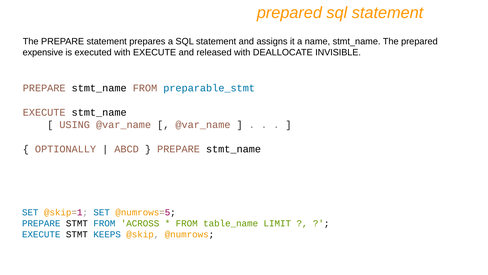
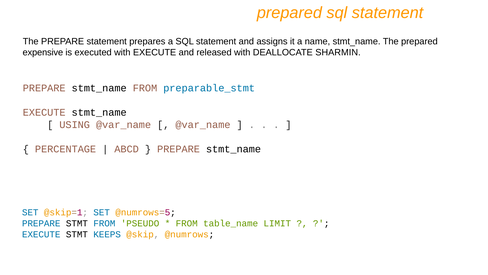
INVISIBLE: INVISIBLE -> SHARMIN
OPTIONALLY: OPTIONALLY -> PERCENTAGE
ACROSS: ACROSS -> PSEUDO
